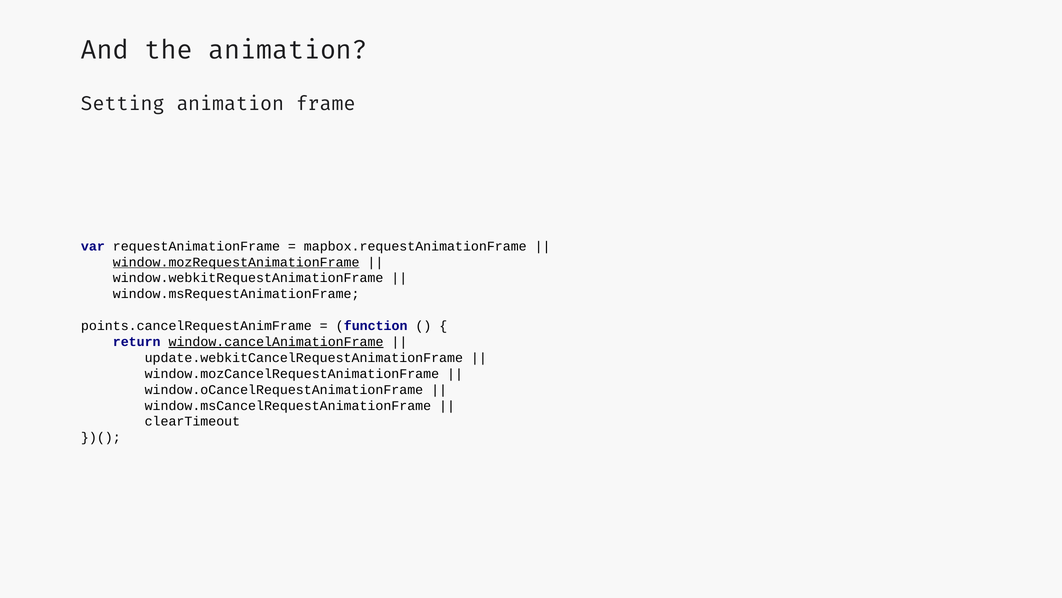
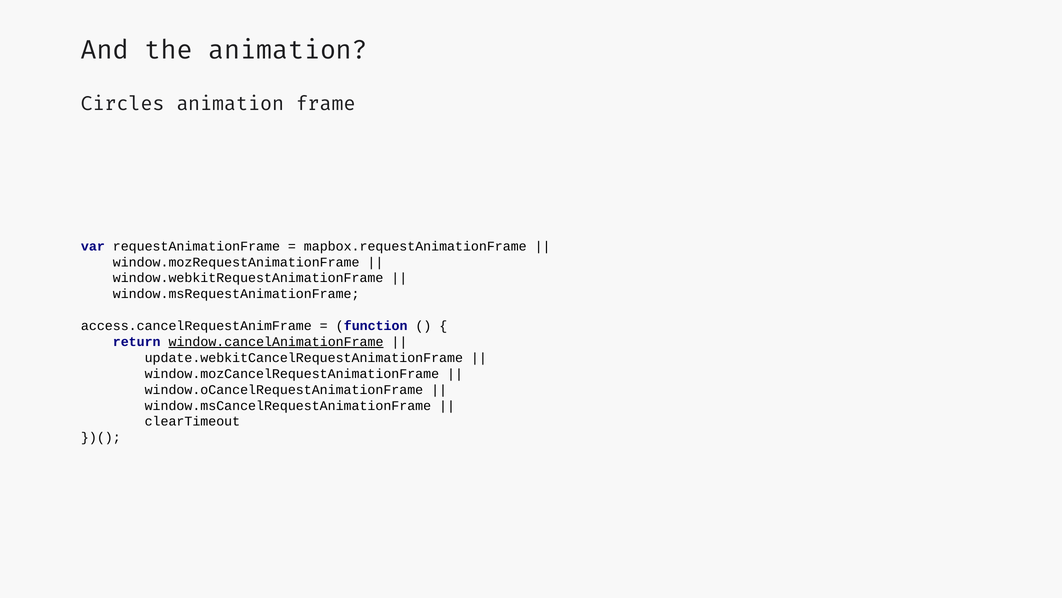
Setting: Setting -> Circles
window.mozRequestAnimationFrame underline: present -> none
points.cancelRequestAnimFrame: points.cancelRequestAnimFrame -> access.cancelRequestAnimFrame
